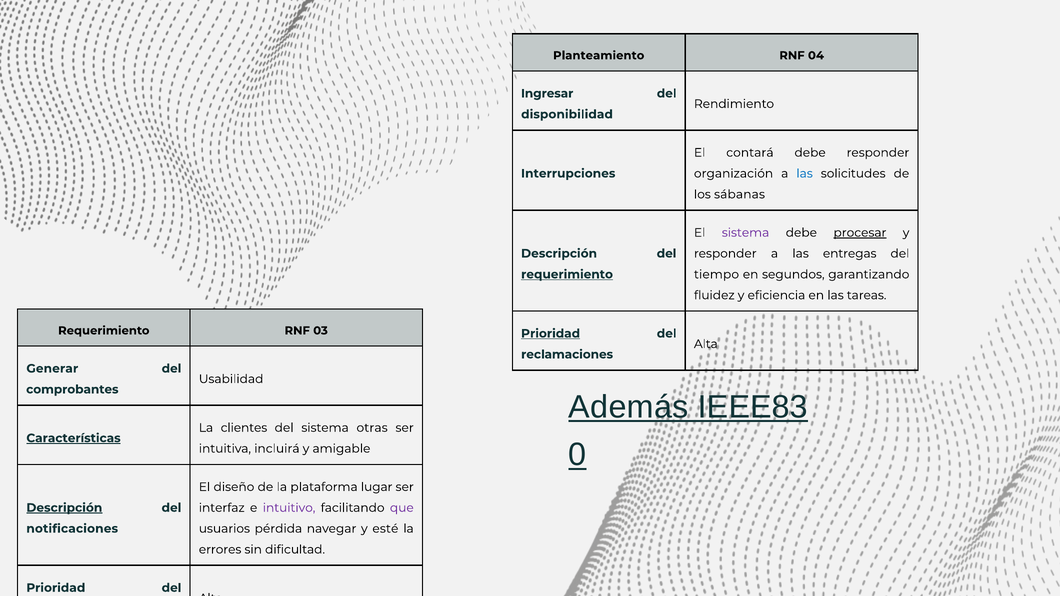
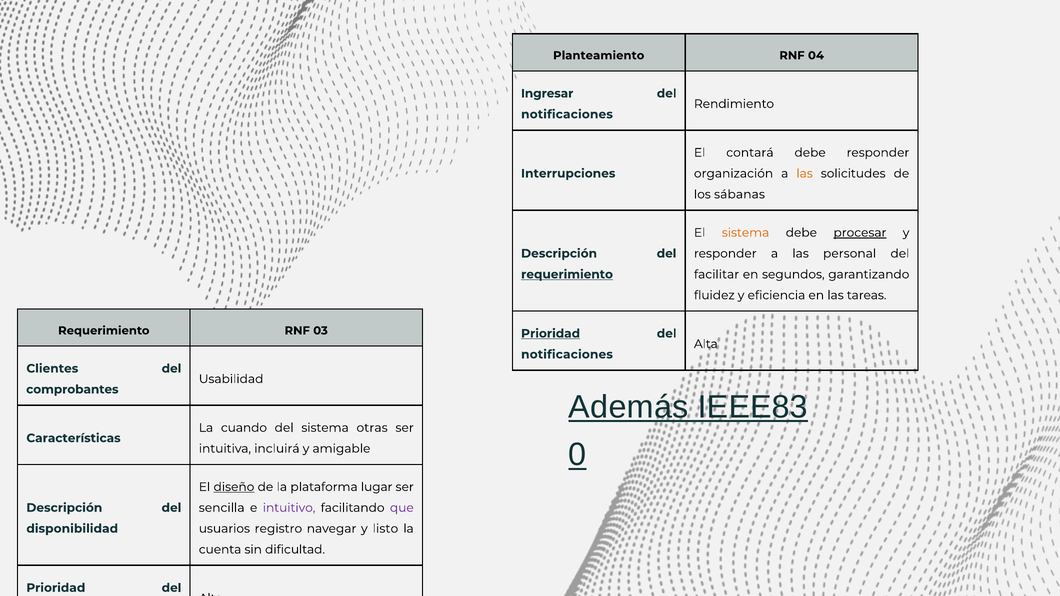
disponibilidad at (567, 114): disponibilidad -> notificaciones
las at (805, 174) colour: blue -> orange
sistema at (746, 233) colour: purple -> orange
entregas: entregas -> personal
tiempo: tiempo -> facilitar
reclamaciones at (567, 355): reclamaciones -> notificaciones
Generar: Generar -> Clientes
clientes: clientes -> cuando
Características underline: present -> none
diseño underline: none -> present
Descripción at (64, 508) underline: present -> none
interfaz: interfaz -> sencilla
notificaciones: notificaciones -> disponibilidad
pérdida: pérdida -> registro
esté: esté -> listo
errores: errores -> cuenta
